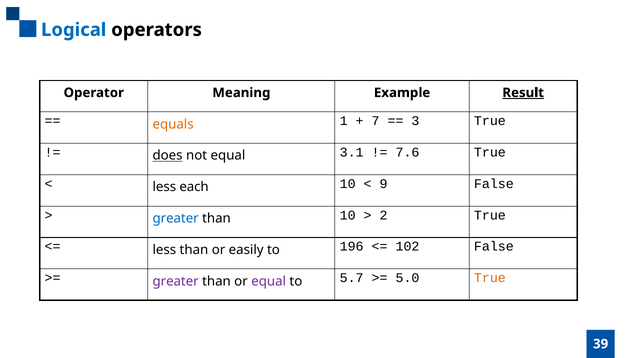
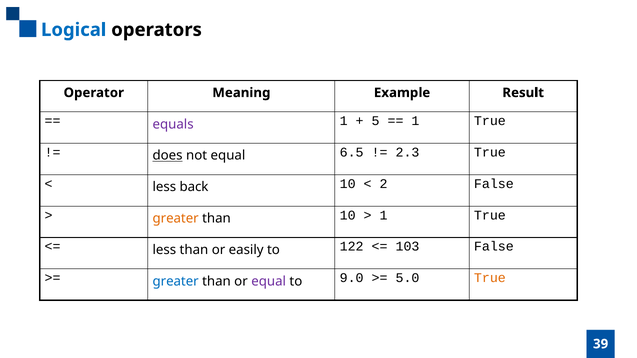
Result underline: present -> none
equals colour: orange -> purple
7: 7 -> 5
3 at (415, 121): 3 -> 1
3.1: 3.1 -> 6.5
7.6: 7.6 -> 2.3
each: each -> back
9: 9 -> 2
greater at (176, 219) colour: blue -> orange
2 at (384, 215): 2 -> 1
196: 196 -> 122
102: 102 -> 103
greater at (176, 281) colour: purple -> blue
5.7: 5.7 -> 9.0
